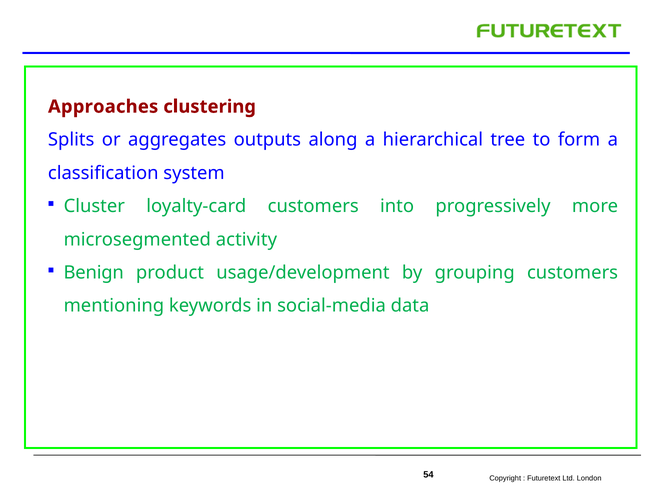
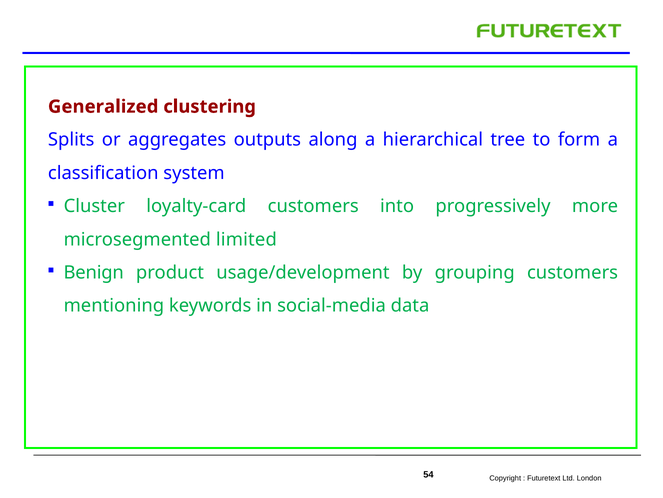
Approaches: Approaches -> Generalized
activity: activity -> limited
